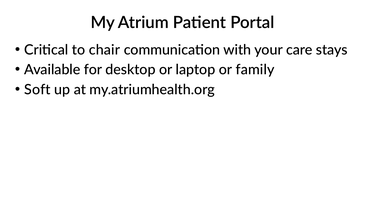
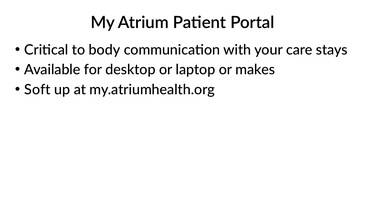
chair: chair -> body
family: family -> makes
